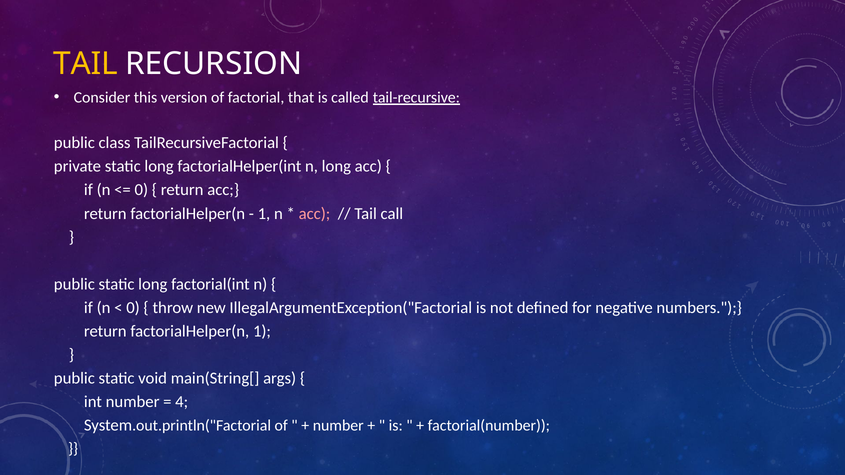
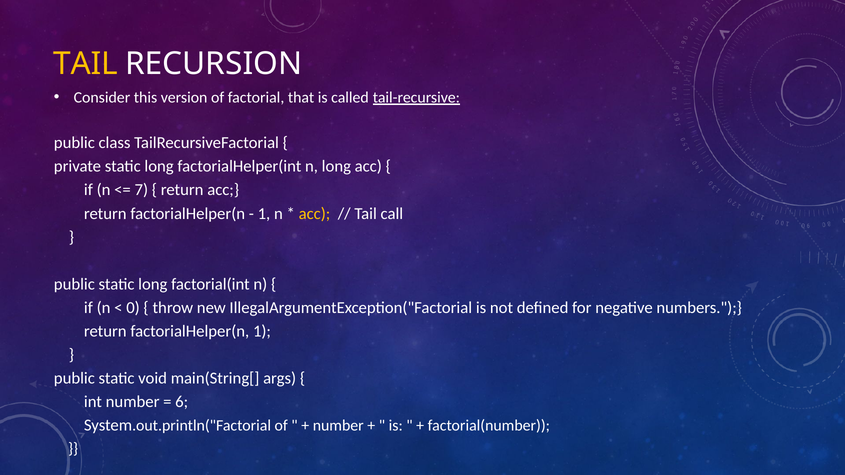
0 at (141, 190): 0 -> 7
acc at (314, 214) colour: pink -> yellow
4: 4 -> 6
